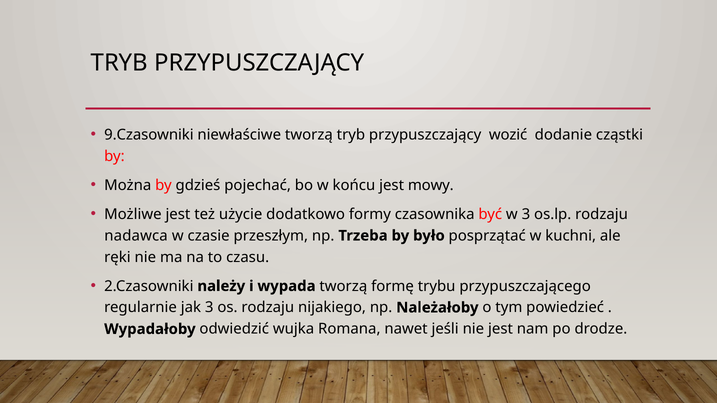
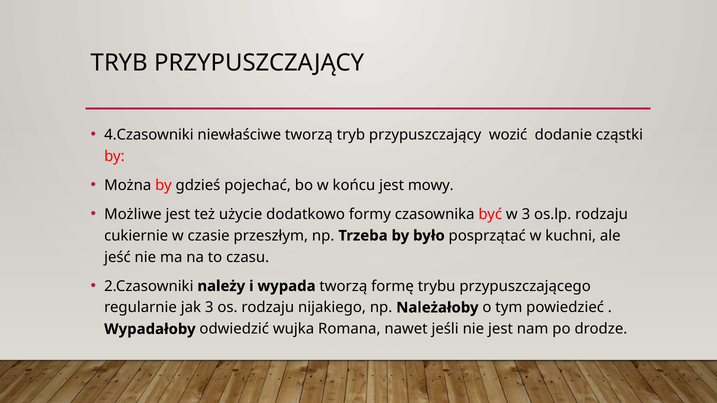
9.Czasowniki: 9.Czasowniki -> 4.Czasowniki
nadawca: nadawca -> cukiernie
ręki: ręki -> jeść
